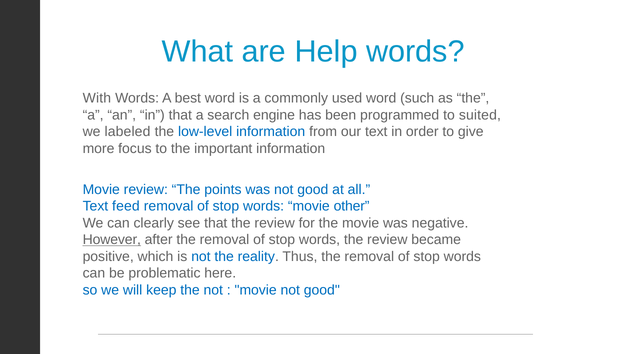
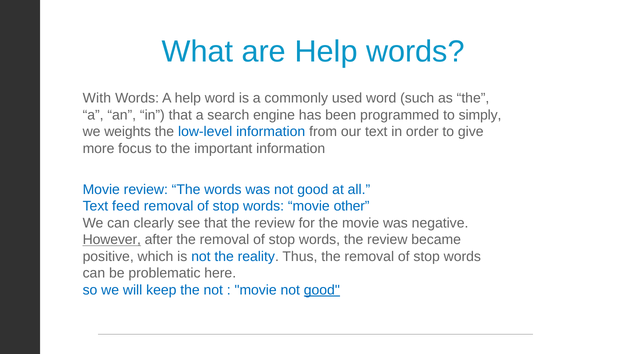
A best: best -> help
suited: suited -> simply
labeled: labeled -> weights
The points: points -> words
good at (322, 290) underline: none -> present
